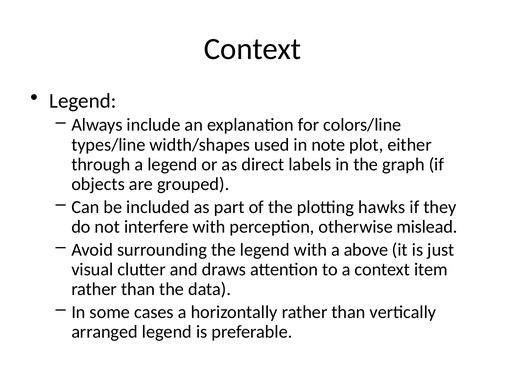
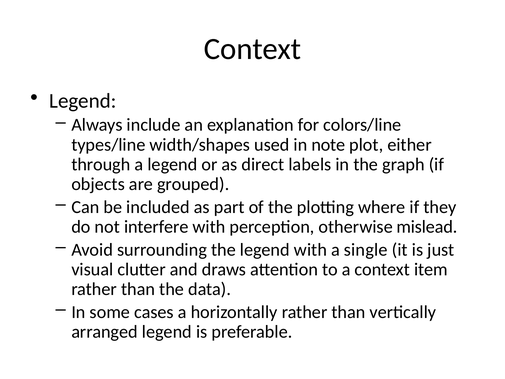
hawks: hawks -> where
above: above -> single
